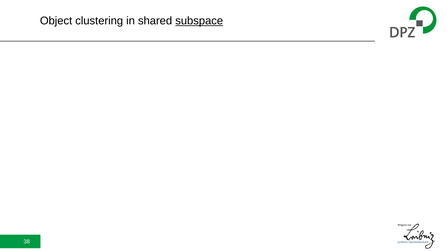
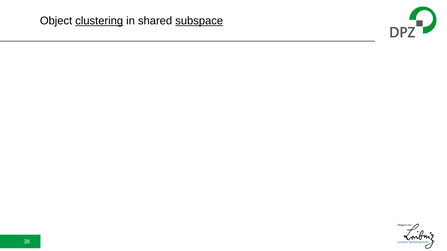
clustering underline: none -> present
